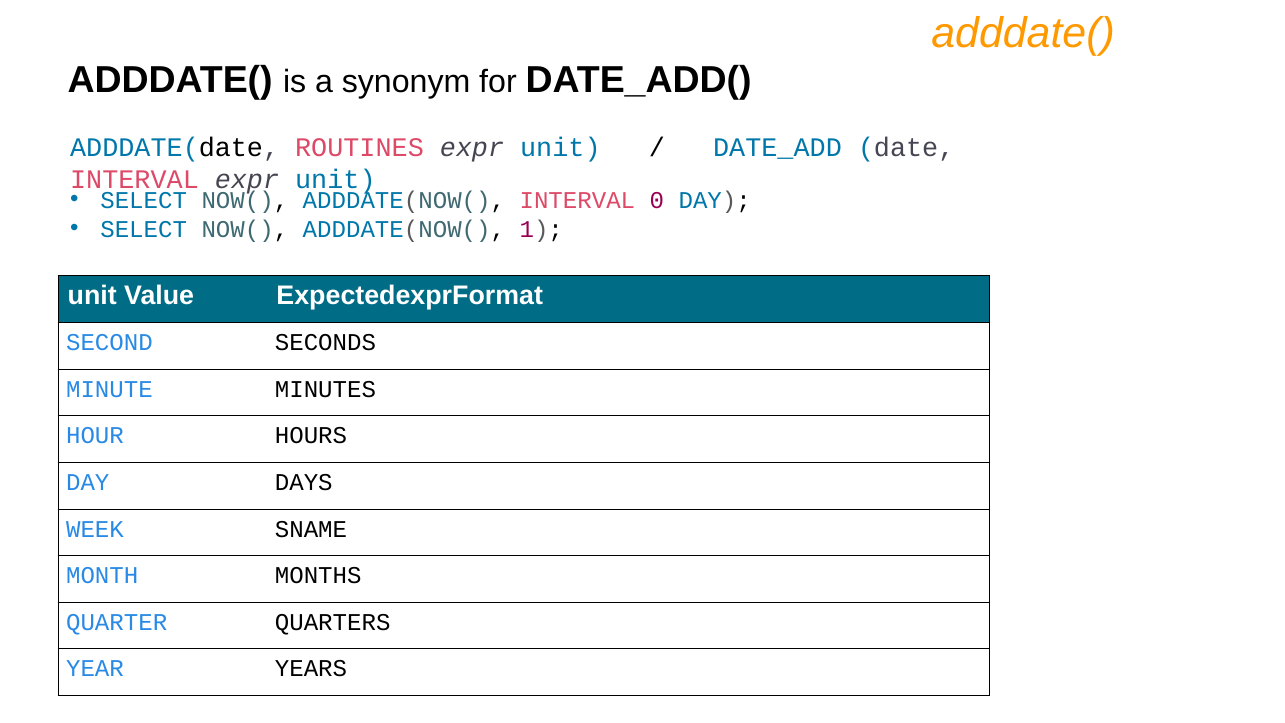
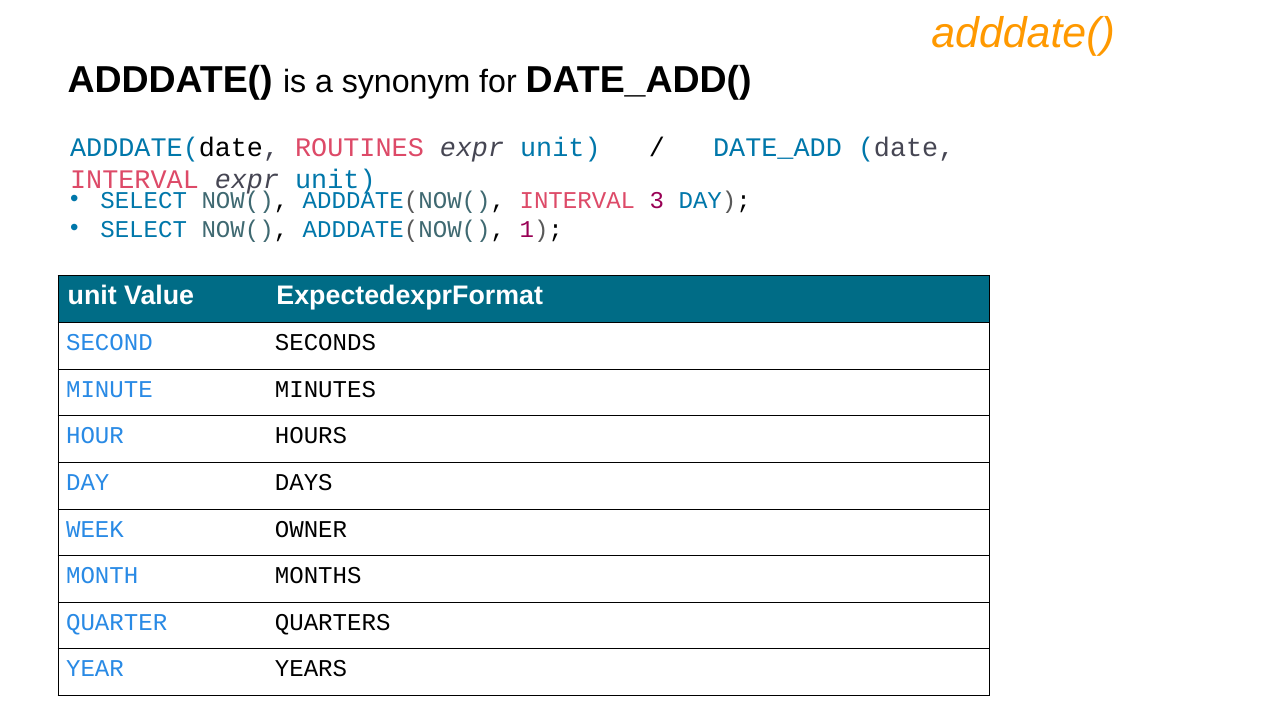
0: 0 -> 3
SNAME: SNAME -> OWNER
